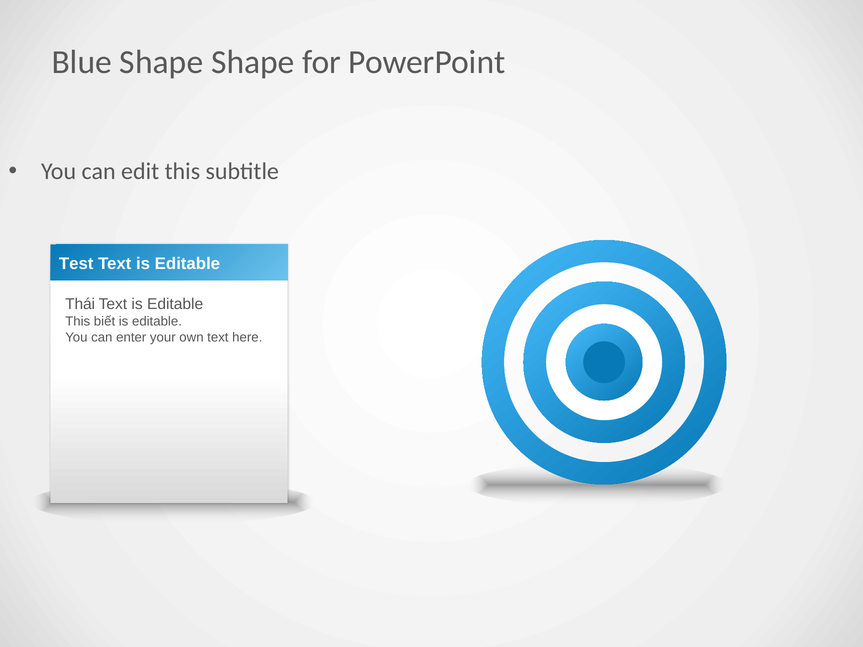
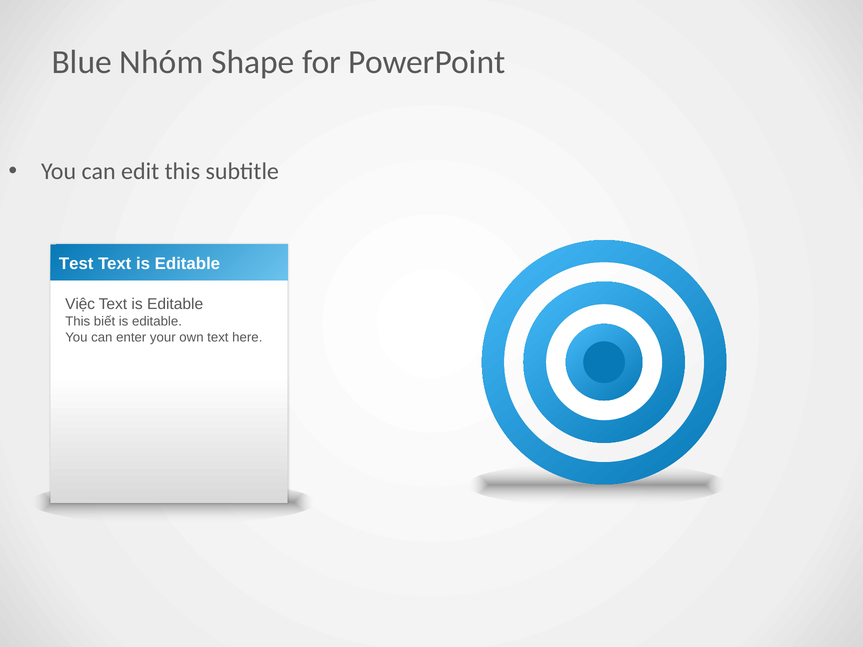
Blue Shape: Shape -> Nhóm
Thái: Thái -> Việc
